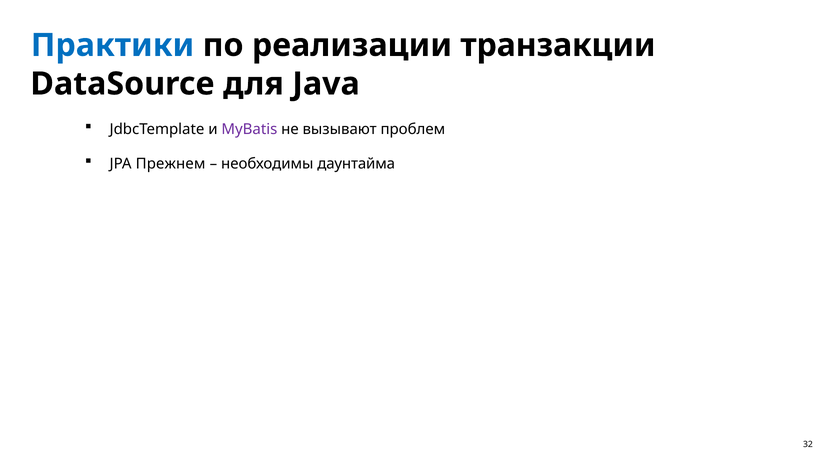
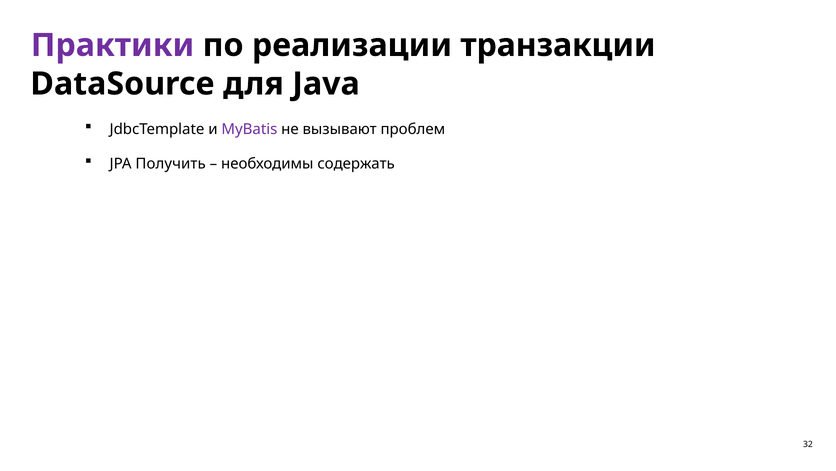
Практики colour: blue -> purple
Прежнем: Прежнем -> Получить
даунтайма: даунтайма -> содержать
